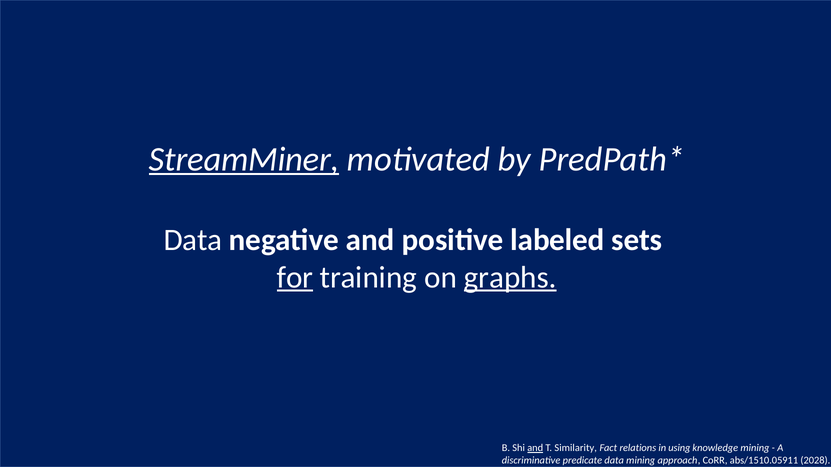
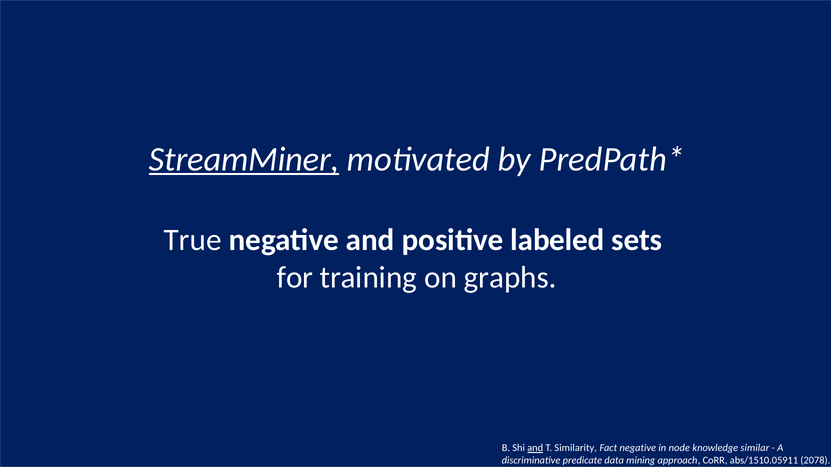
Data at (193, 240): Data -> True
for underline: present -> none
graphs underline: present -> none
Fact relations: relations -> negative
using: using -> node
knowledge mining: mining -> similar
2028: 2028 -> 2078
